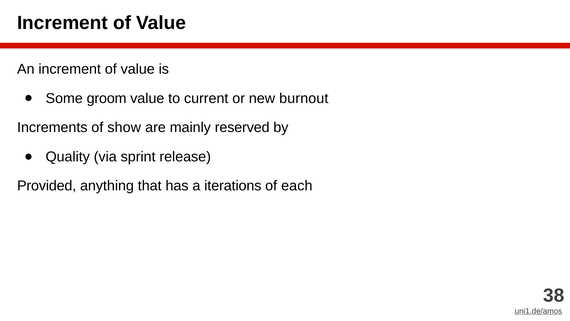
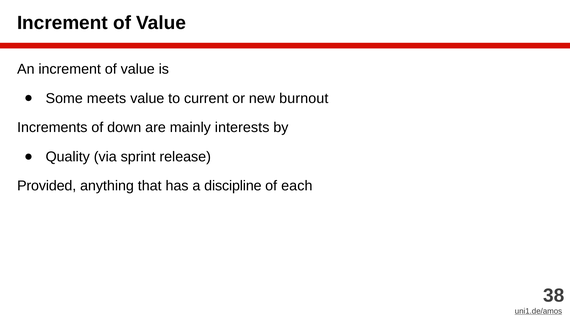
groom: groom -> meets
show: show -> down
reserved: reserved -> interests
iterations: iterations -> discipline
